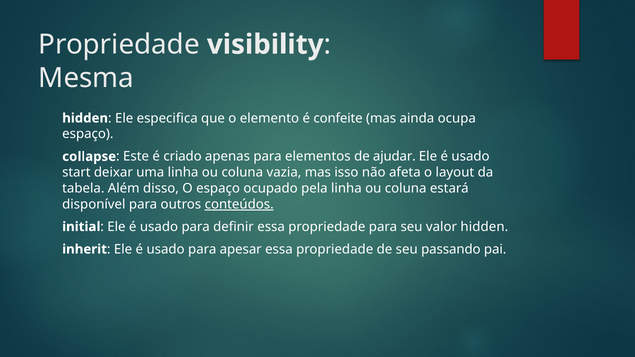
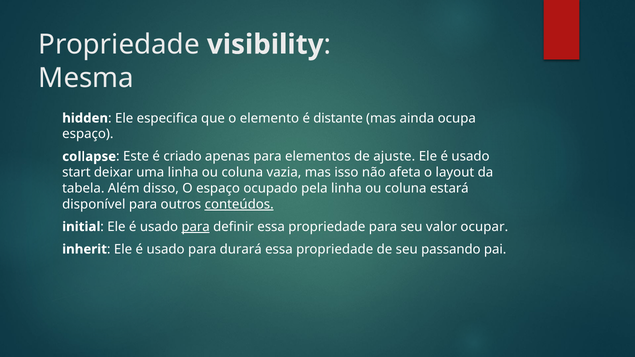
confeite: confeite -> distante
ajudar: ajudar -> ajuste
para at (196, 227) underline: none -> present
valor hidden: hidden -> ocupar
apesar: apesar -> durará
